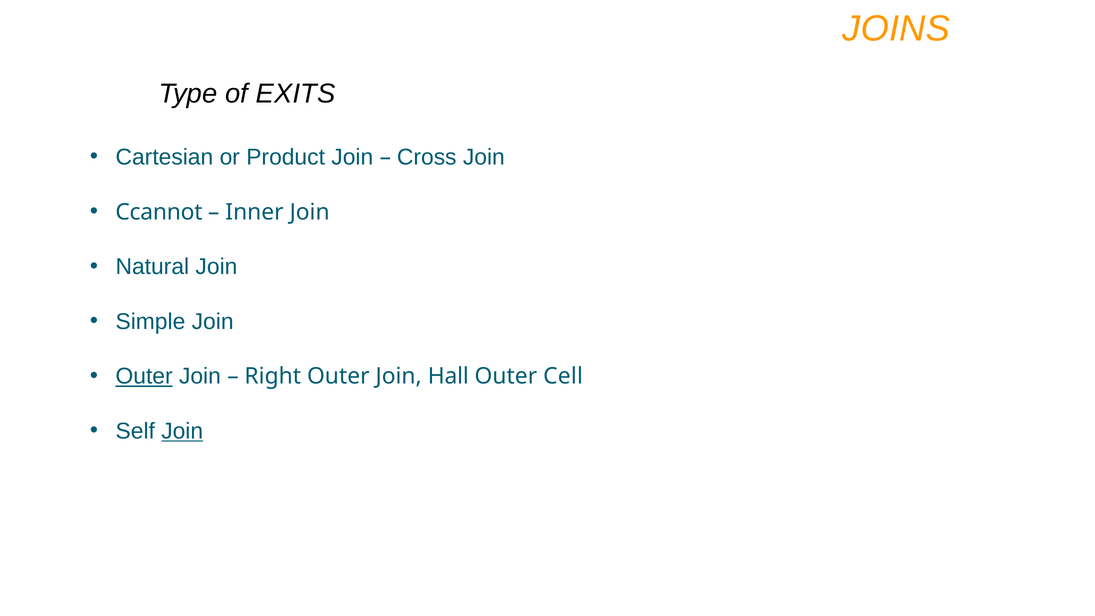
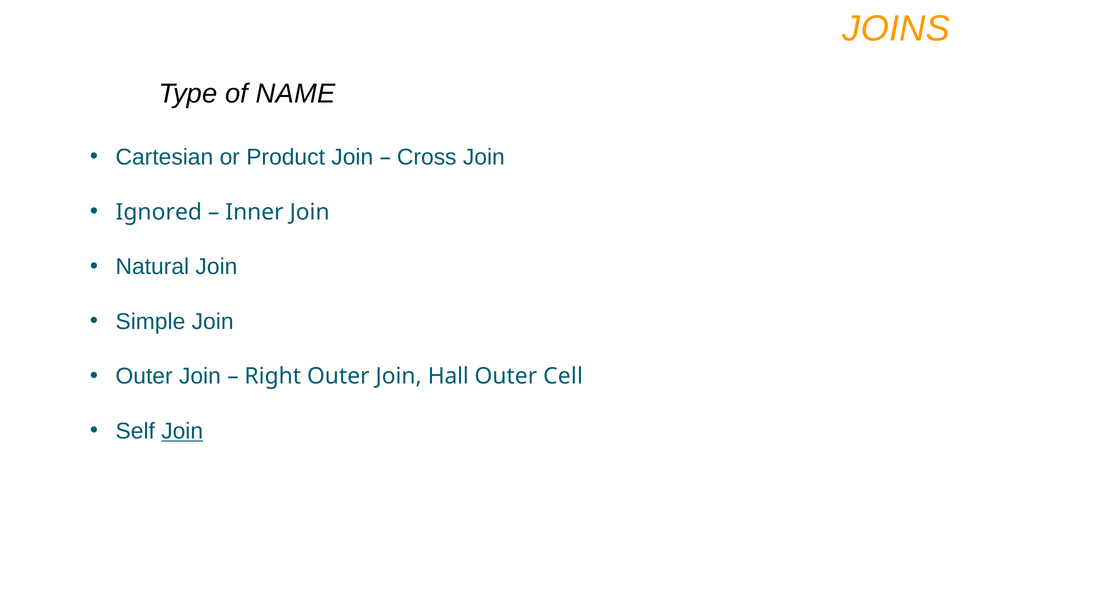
EXITS: EXITS -> NAME
Ccannot: Ccannot -> Ignored
Outer at (144, 376) underline: present -> none
